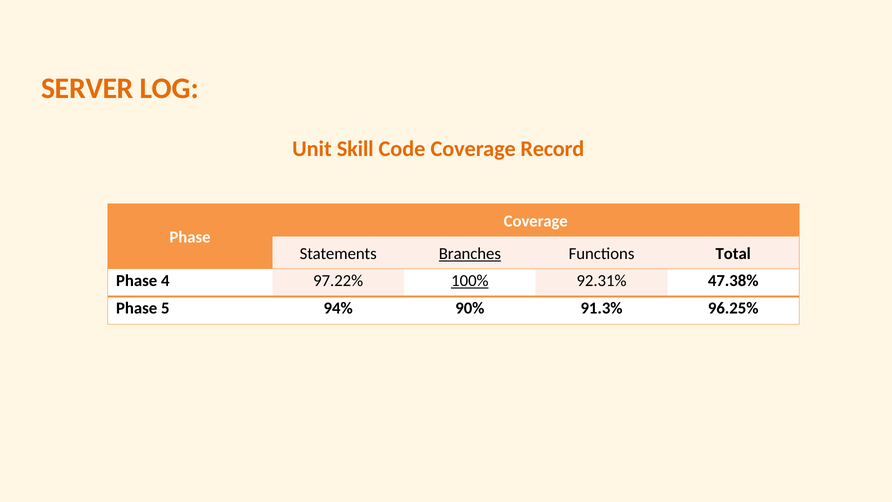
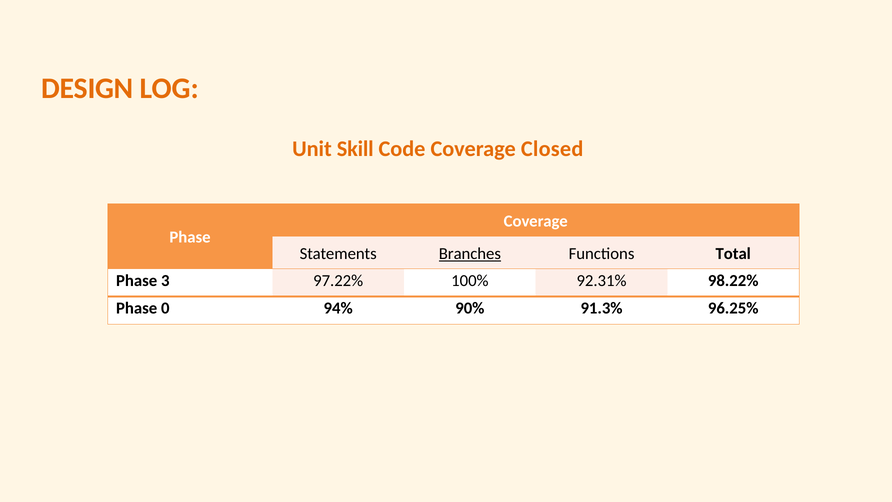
SERVER: SERVER -> DESIGN
Record: Record -> Closed
4: 4 -> 3
100% underline: present -> none
47.38%: 47.38% -> 98.22%
5: 5 -> 0
